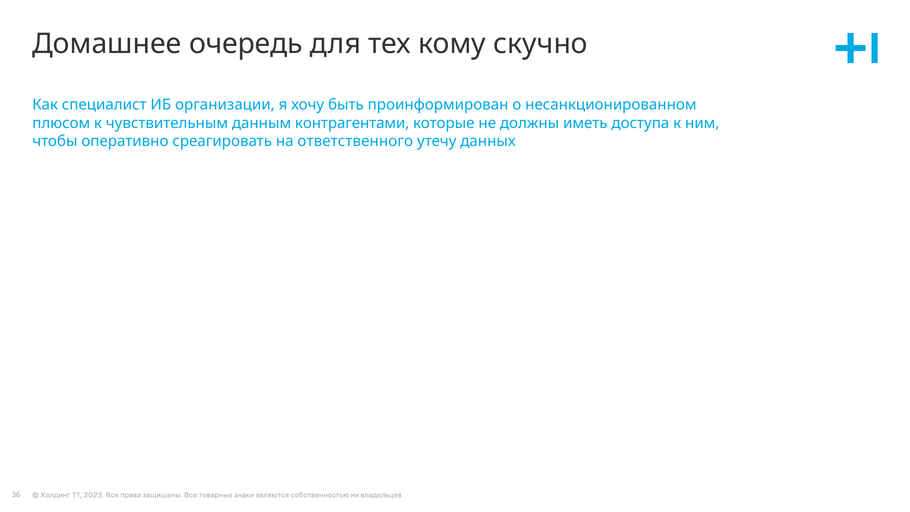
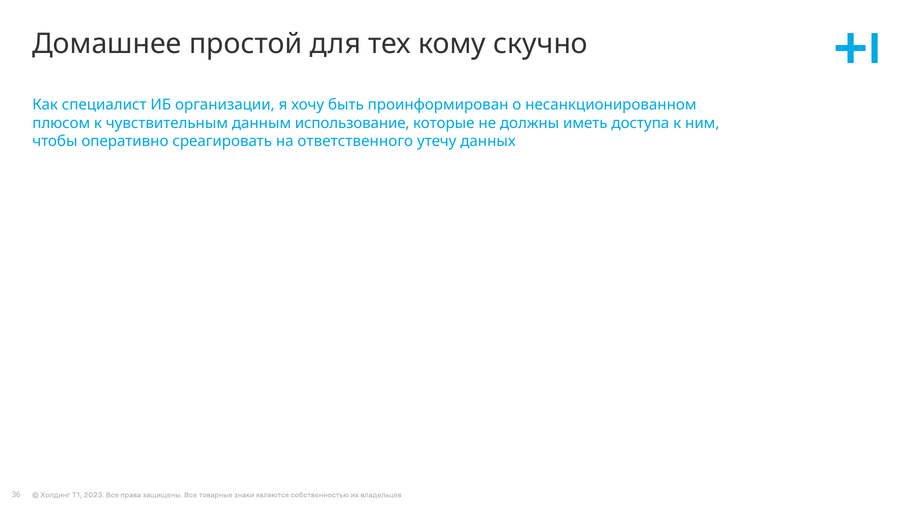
очередь: очередь -> простой
контрагентами: контрагентами -> использование
